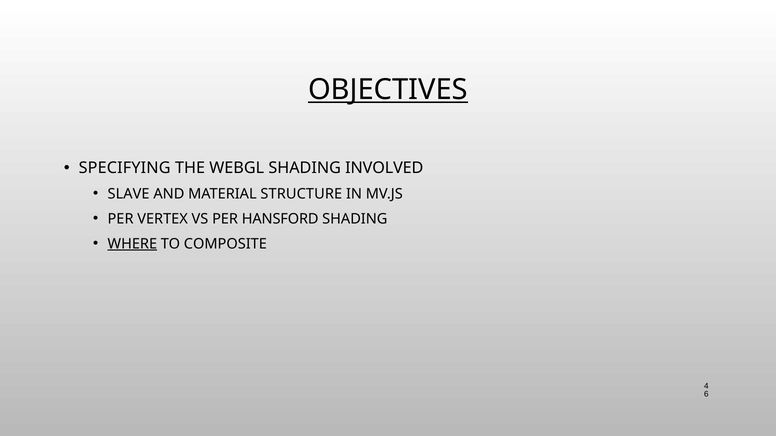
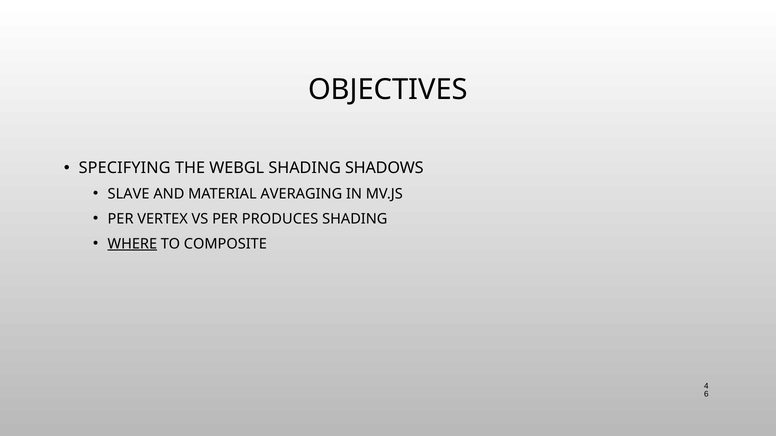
OBJECTIVES underline: present -> none
INVOLVED: INVOLVED -> SHADOWS
STRUCTURE: STRUCTURE -> AVERAGING
HANSFORD: HANSFORD -> PRODUCES
